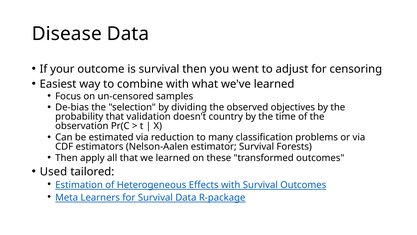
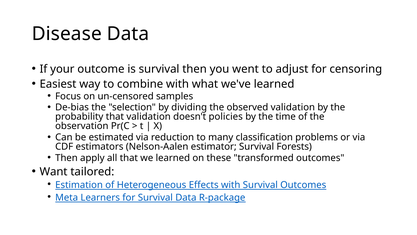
observed objectives: objectives -> validation
country: country -> policies
Used: Used -> Want
